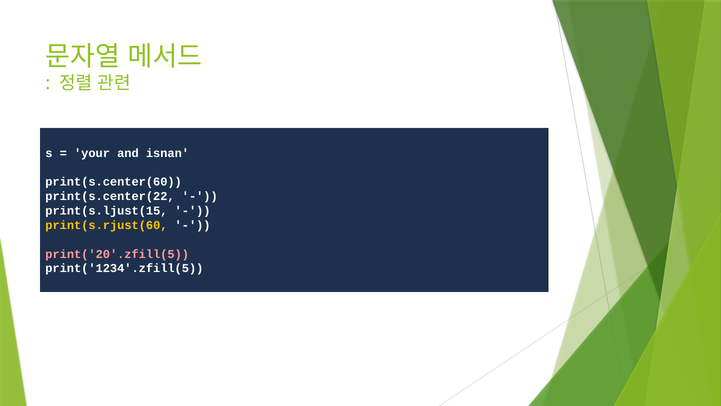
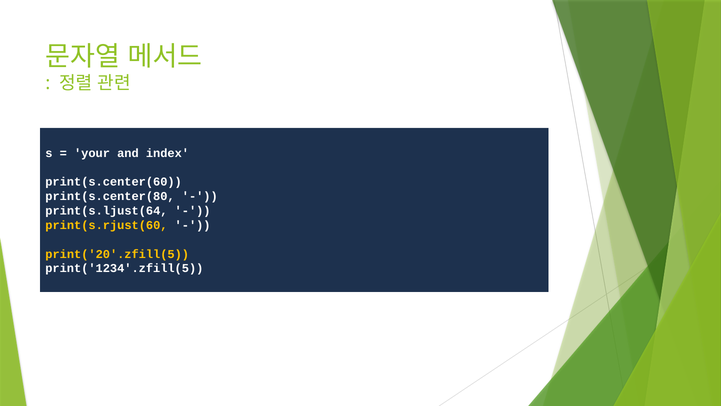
isnan: isnan -> index
print(s.center(22: print(s.center(22 -> print(s.center(80
print(s.ljust(15: print(s.ljust(15 -> print(s.ljust(64
print('20'.zfill(5 colour: pink -> yellow
